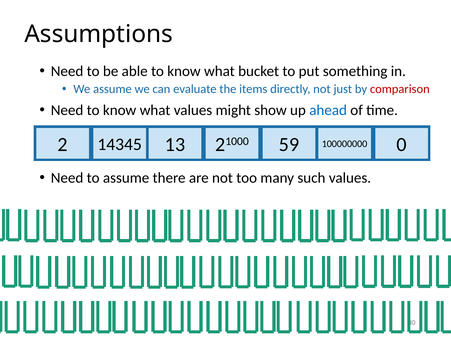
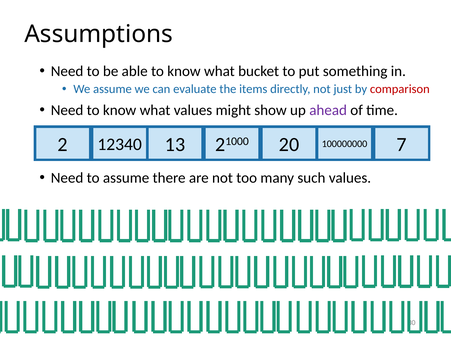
ahead colour: blue -> purple
14345: 14345 -> 12340
59: 59 -> 20
0: 0 -> 7
